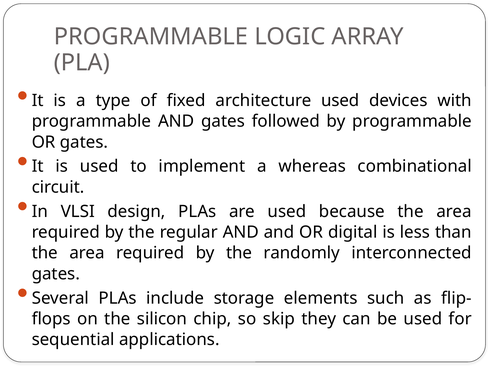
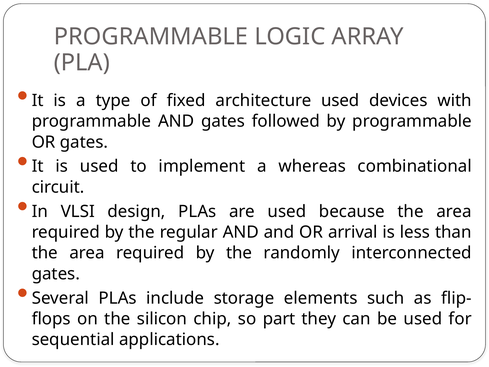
digital: digital -> arrival
skip: skip -> part
